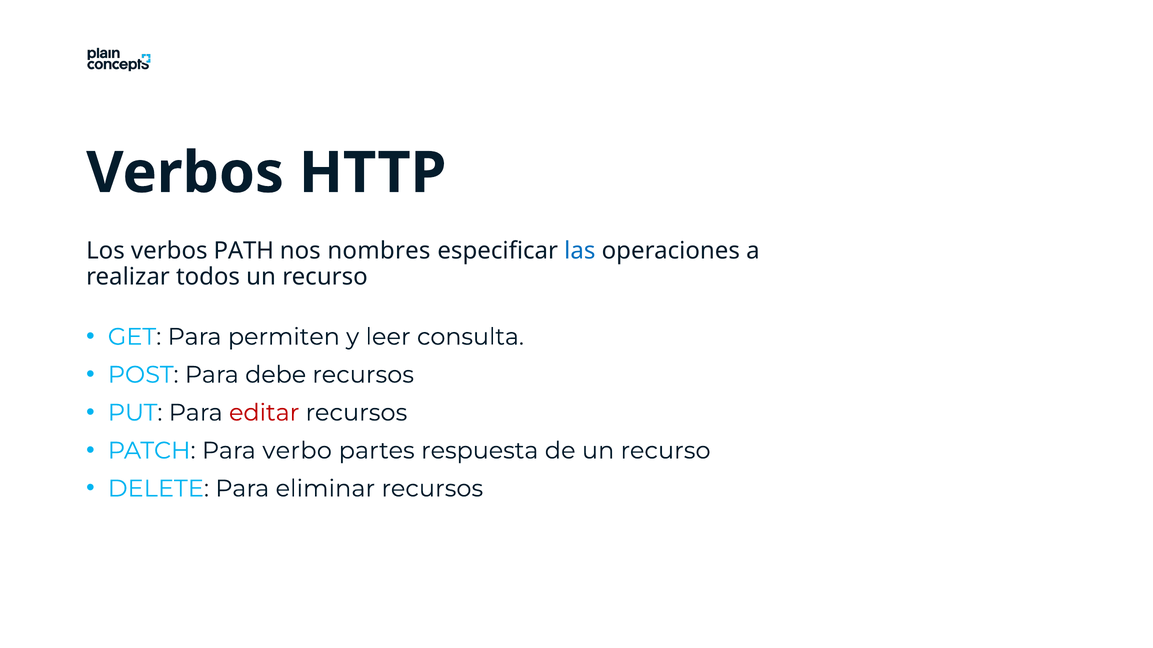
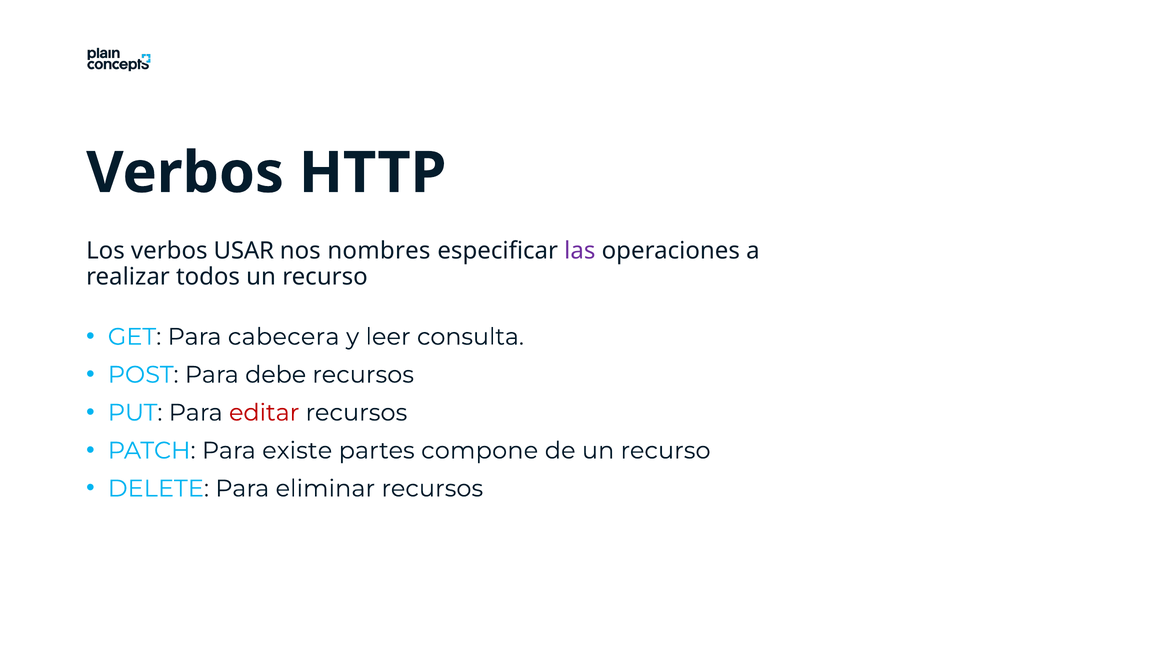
PATH: PATH -> USAR
las colour: blue -> purple
permiten: permiten -> cabecera
verbo: verbo -> existe
respuesta: respuesta -> compone
